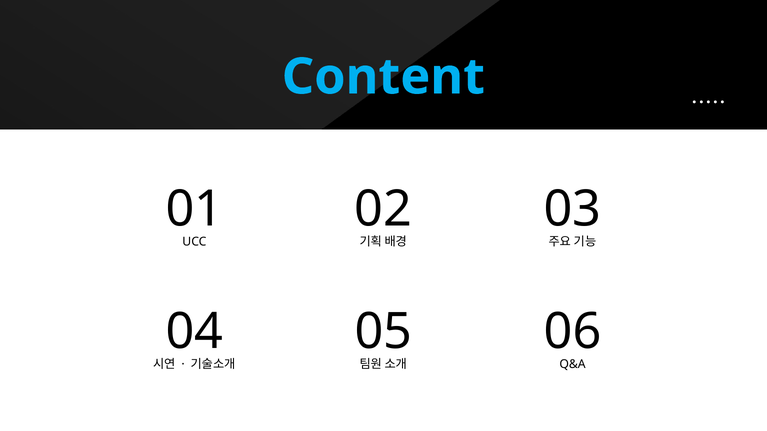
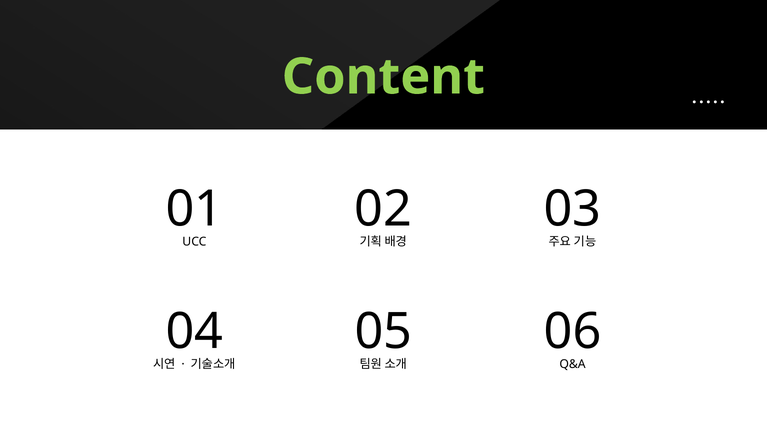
Content colour: light blue -> light green
